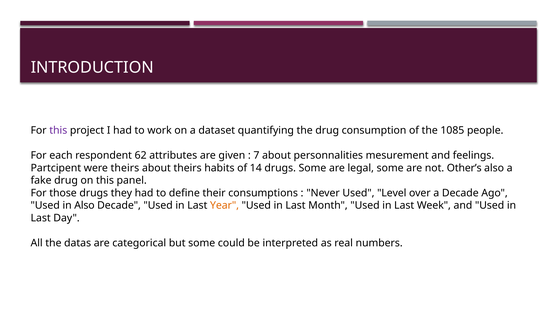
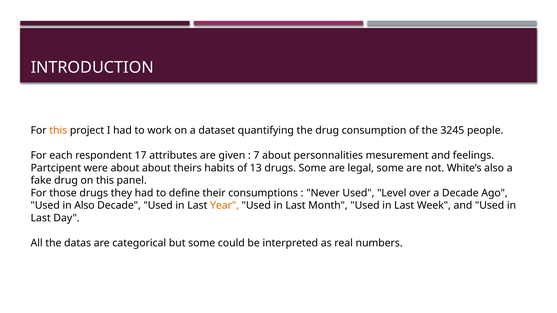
this at (58, 130) colour: purple -> orange
1085: 1085 -> 3245
62: 62 -> 17
were theirs: theirs -> about
14: 14 -> 13
Other’s: Other’s -> White’s
